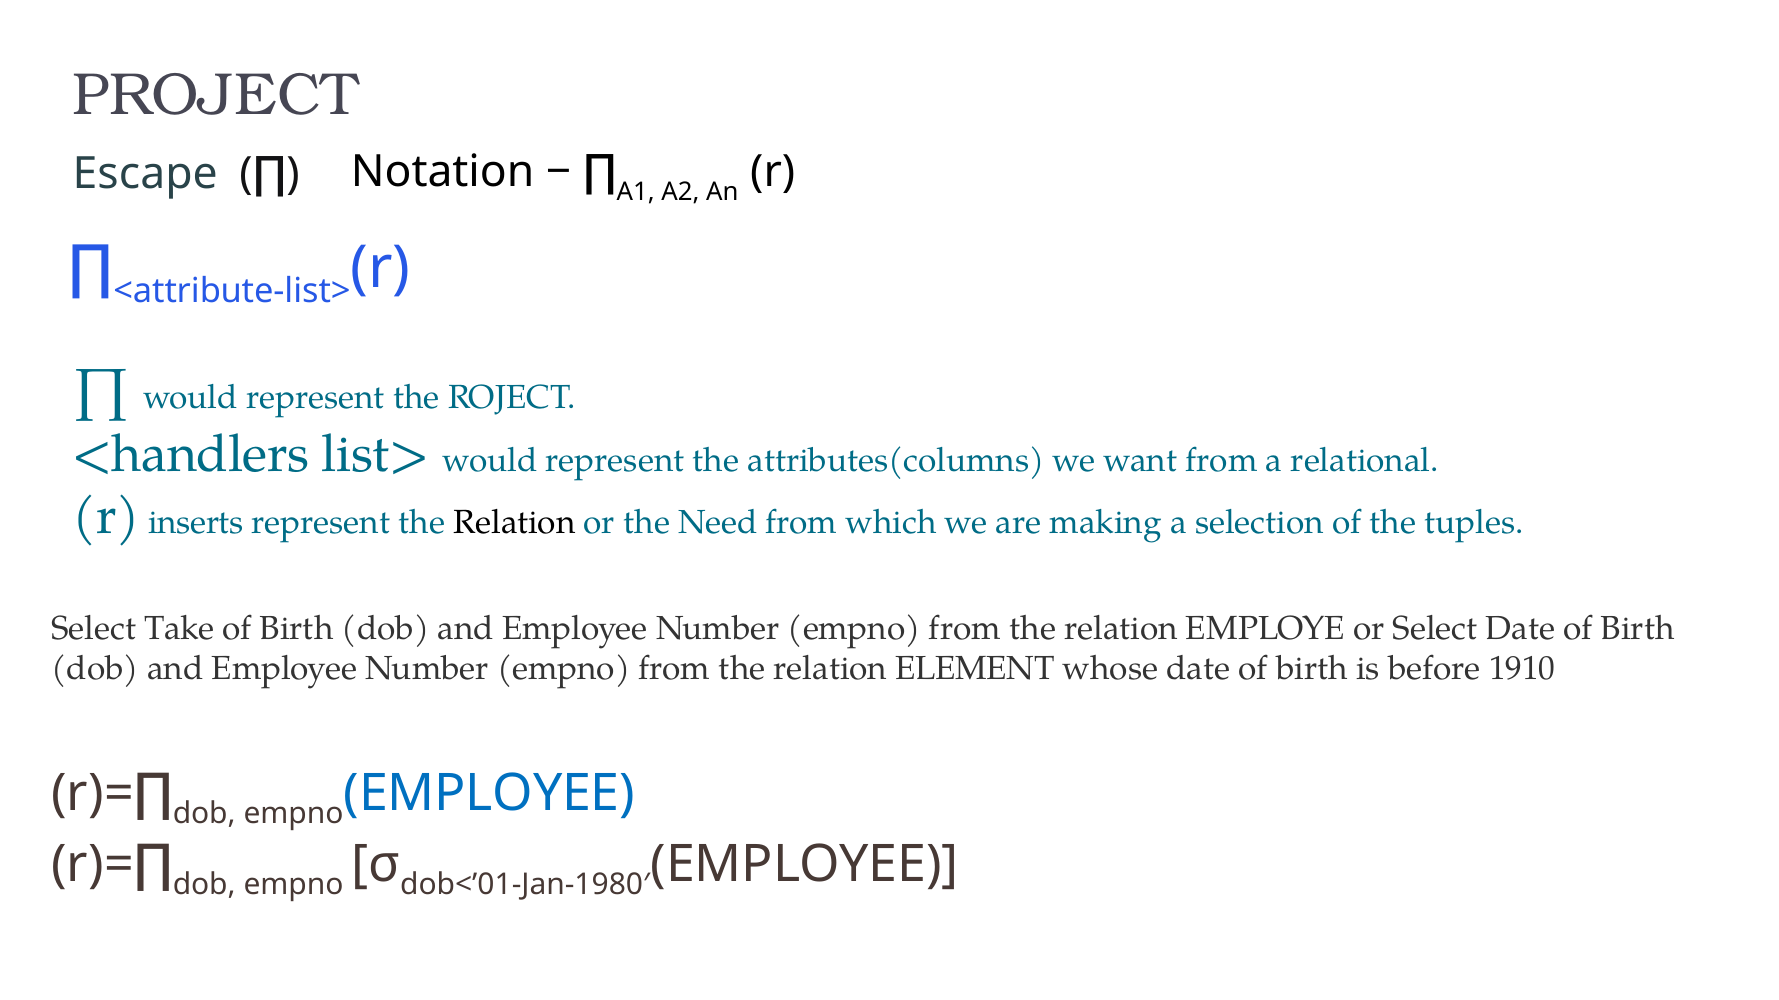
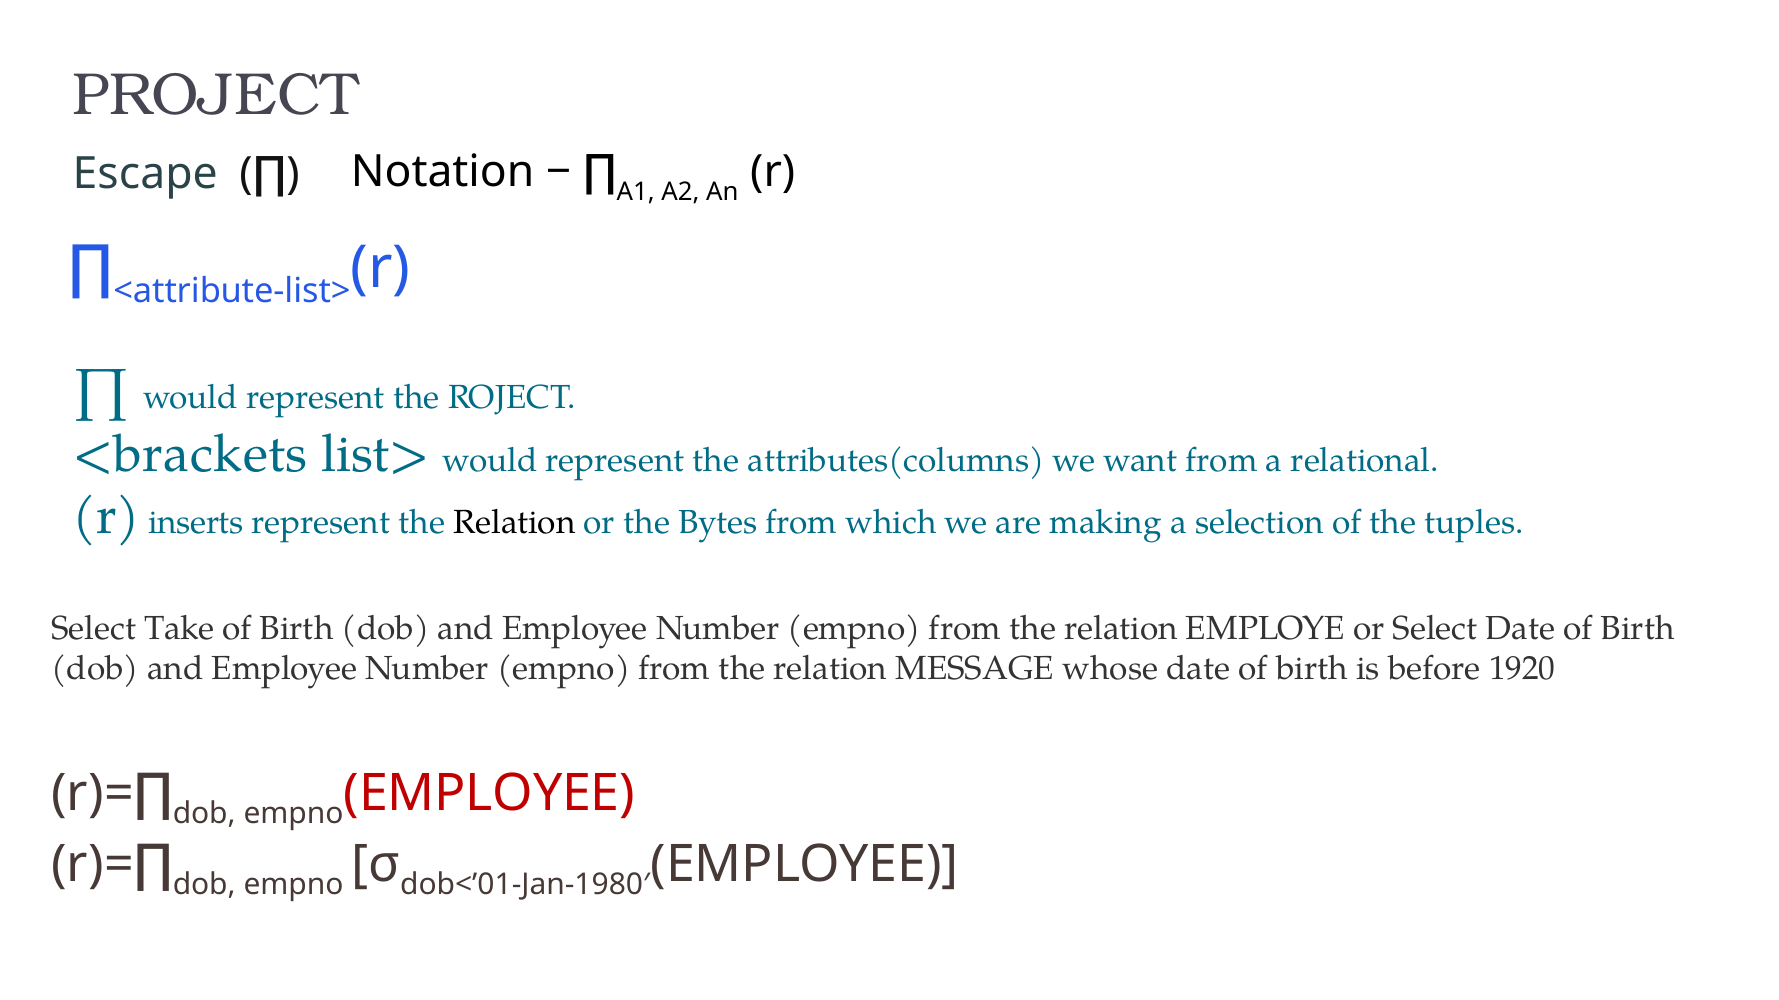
<handlers: <handlers -> <brackets
Need: Need -> Bytes
ELEMENT: ELEMENT -> MESSAGE
1910: 1910 -> 1920
EMPLOYEE at (489, 794) colour: blue -> red
